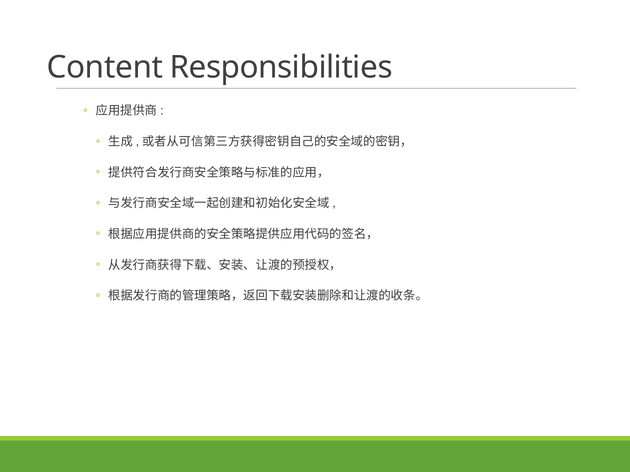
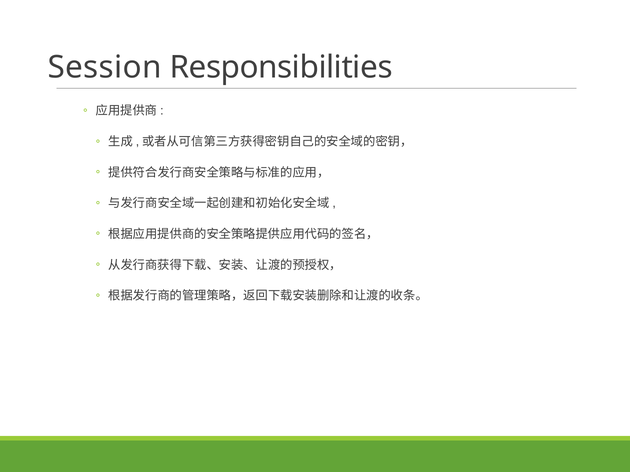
Content: Content -> Session
